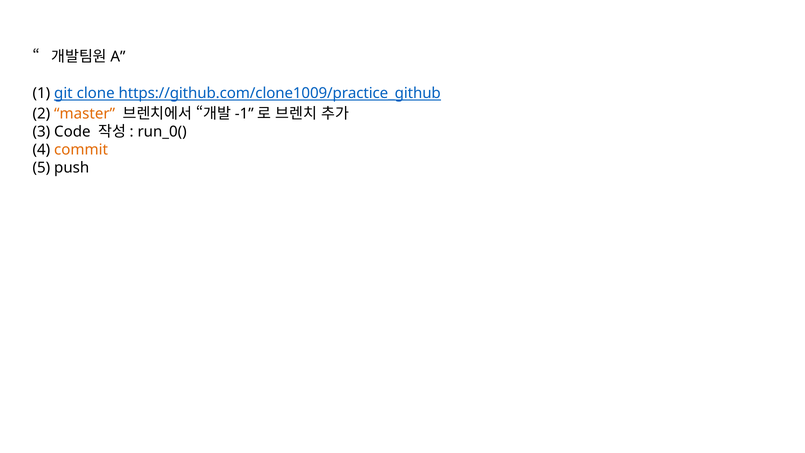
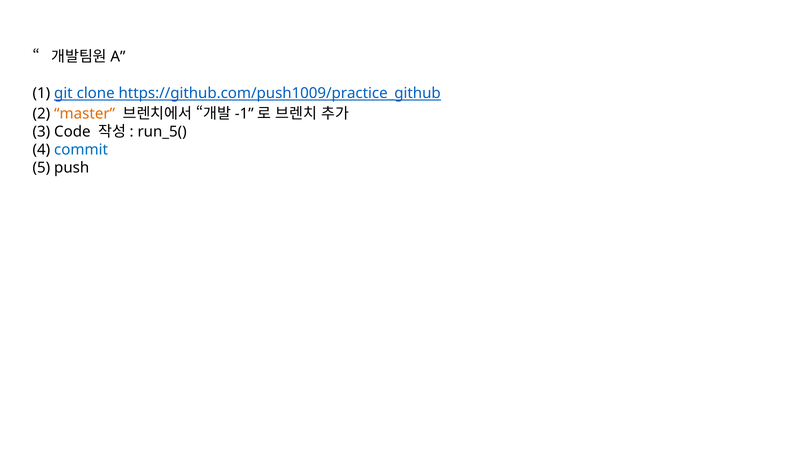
https://github.com/clone1009/practice_github: https://github.com/clone1009/practice_github -> https://github.com/push1009/practice_github
run_0(: run_0( -> run_5(
commit colour: orange -> blue
